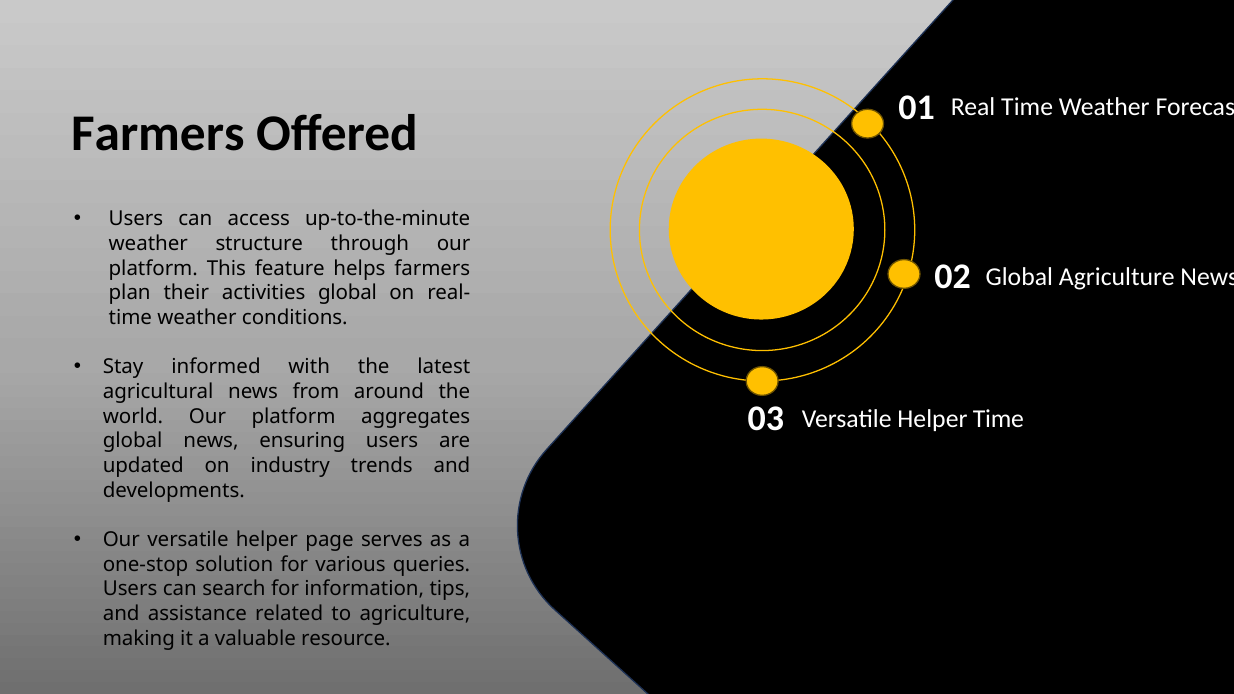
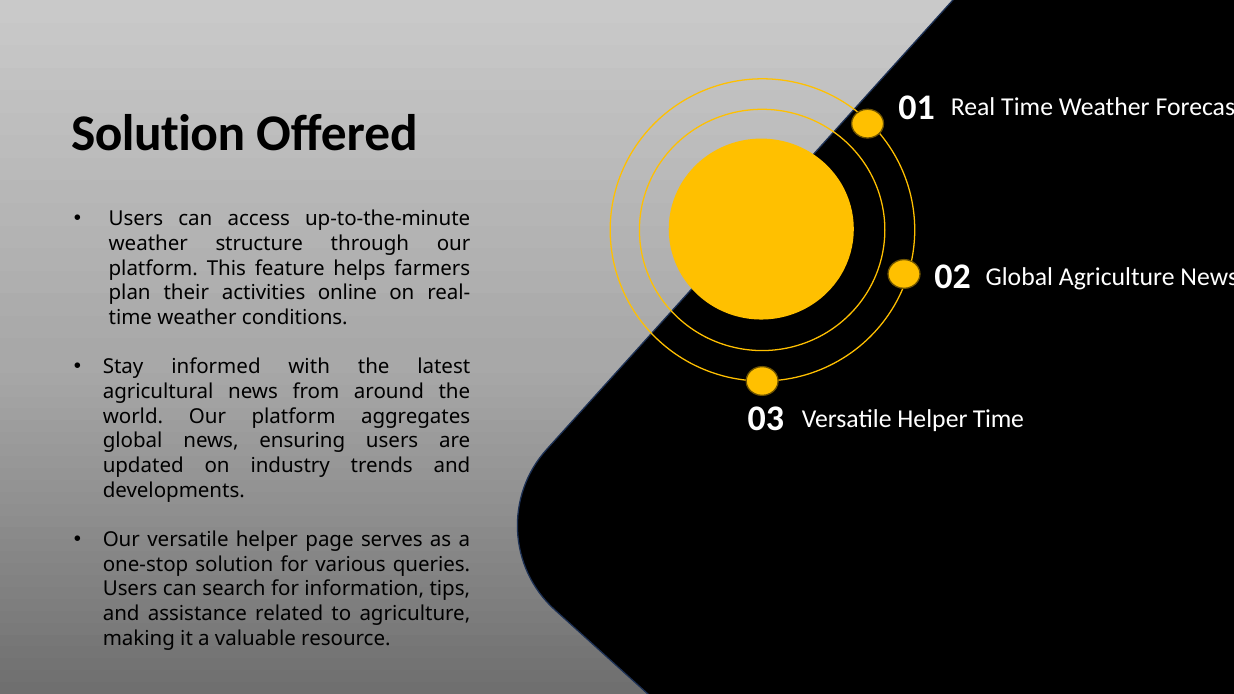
Farmers at (158, 133): Farmers -> Solution
activities global: global -> online
